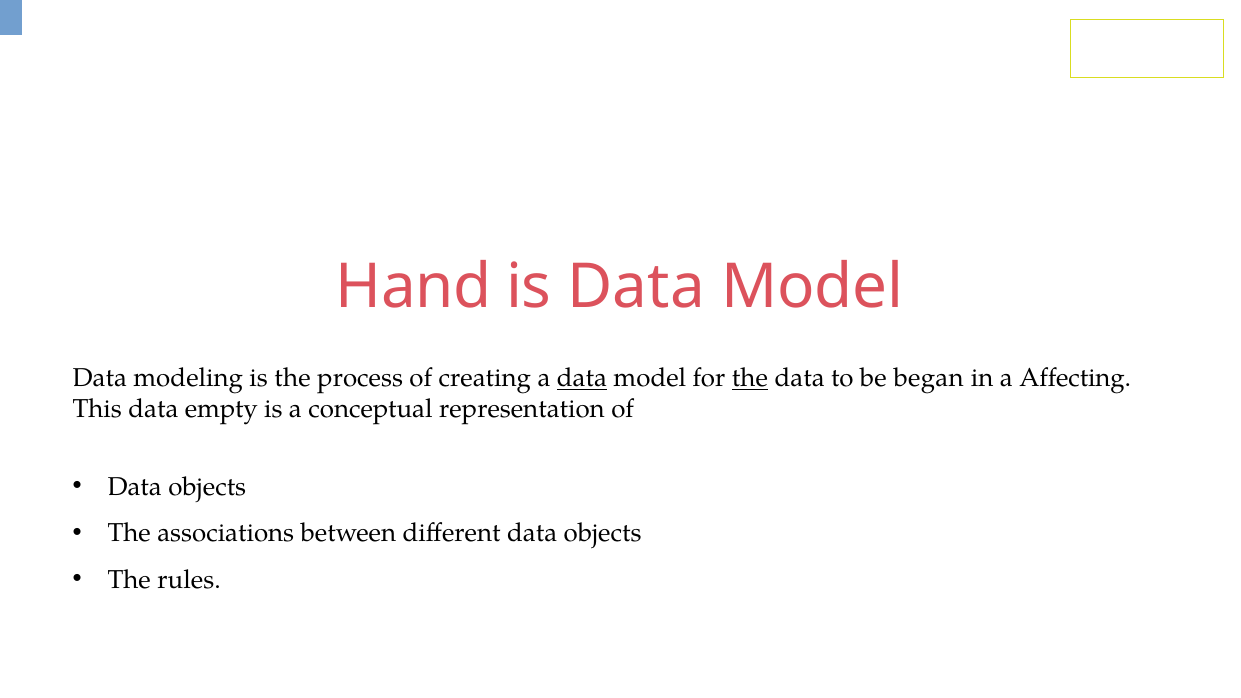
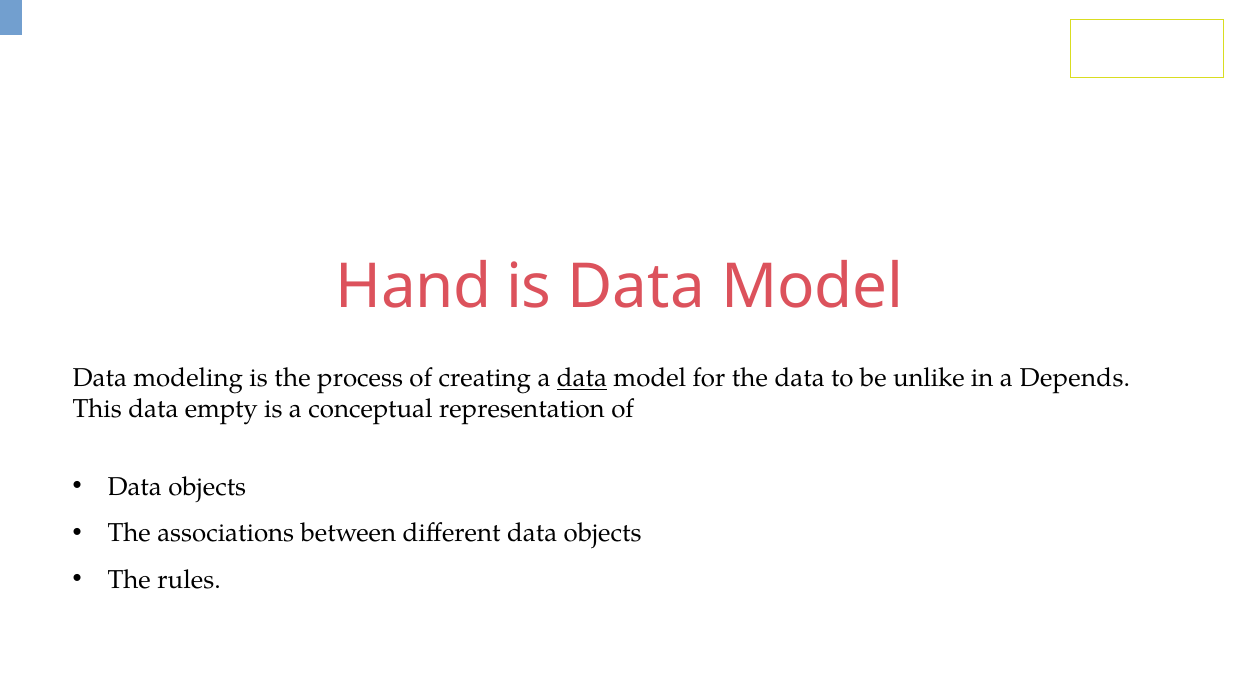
the at (750, 378) underline: present -> none
began: began -> unlike
Affecting: Affecting -> Depends
